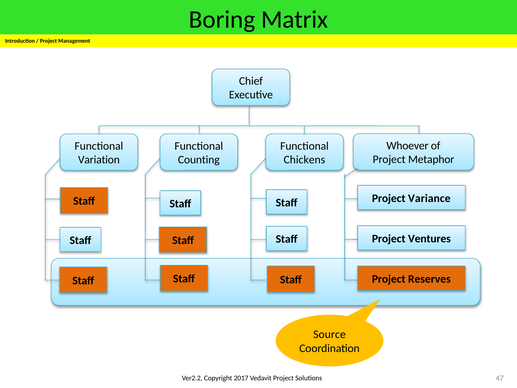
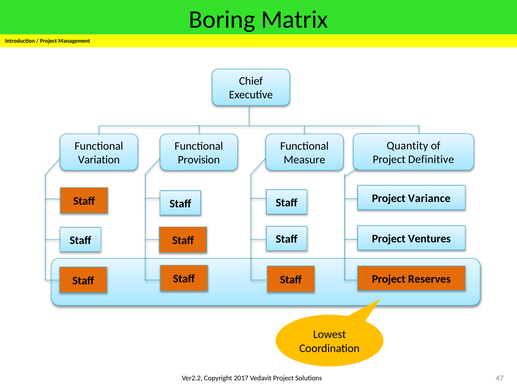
Whoever: Whoever -> Quantity
Metaphor: Metaphor -> Definitive
Counting: Counting -> Provision
Chickens: Chickens -> Measure
Source: Source -> Lowest
